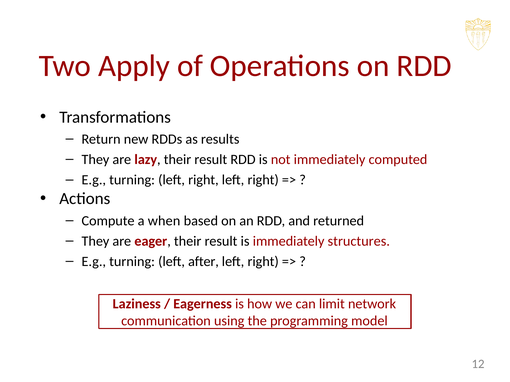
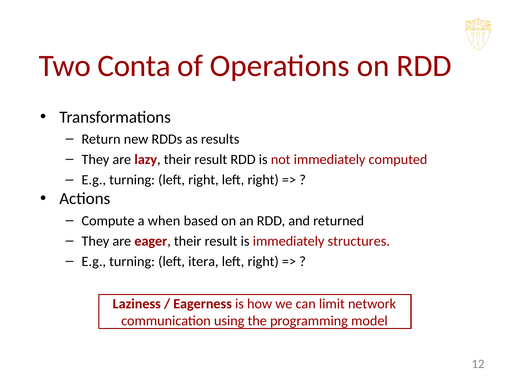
Apply: Apply -> Conta
after: after -> itera
